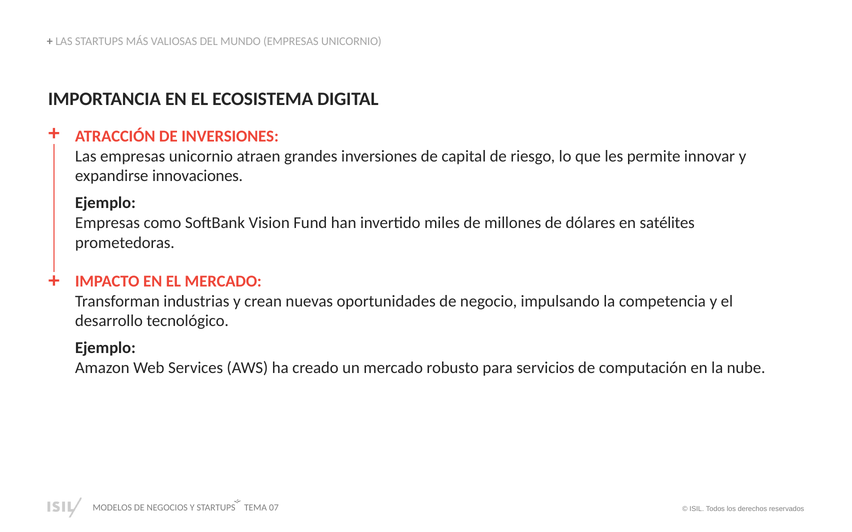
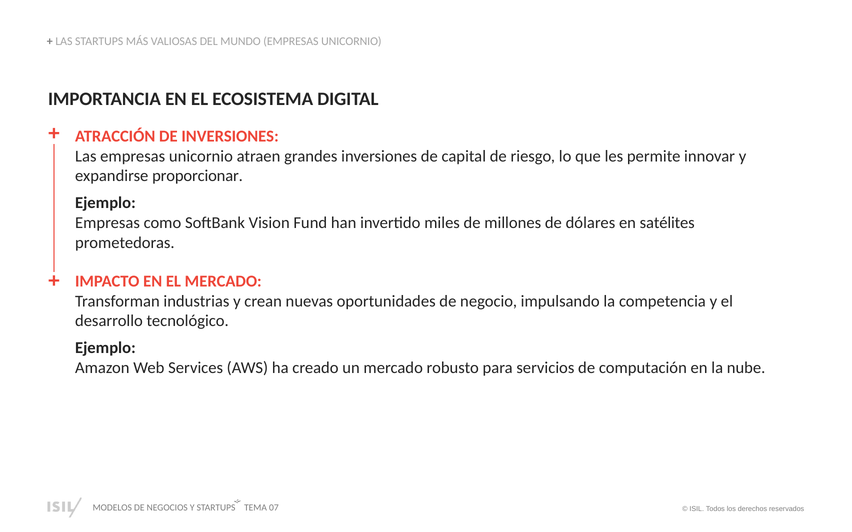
innovaciones: innovaciones -> proporcionar
